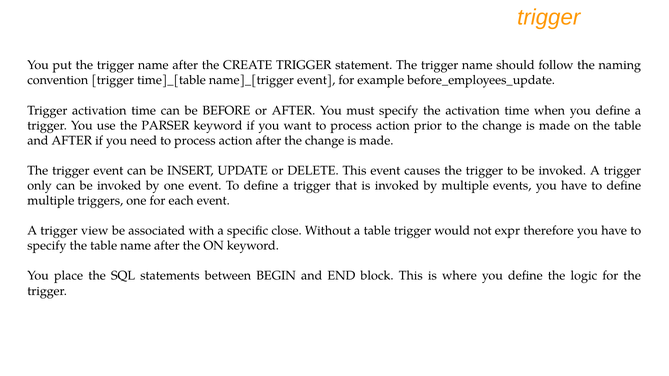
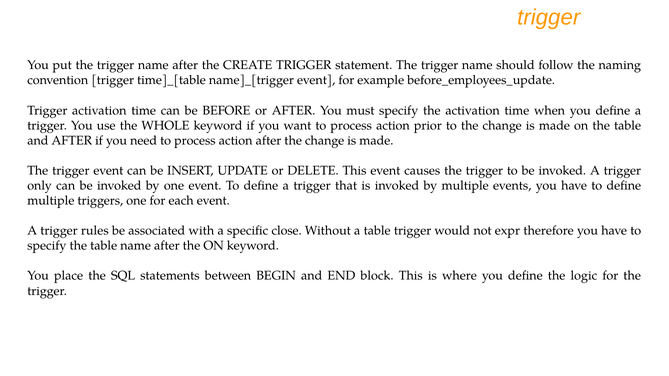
PARSER: PARSER -> WHOLE
view: view -> rules
